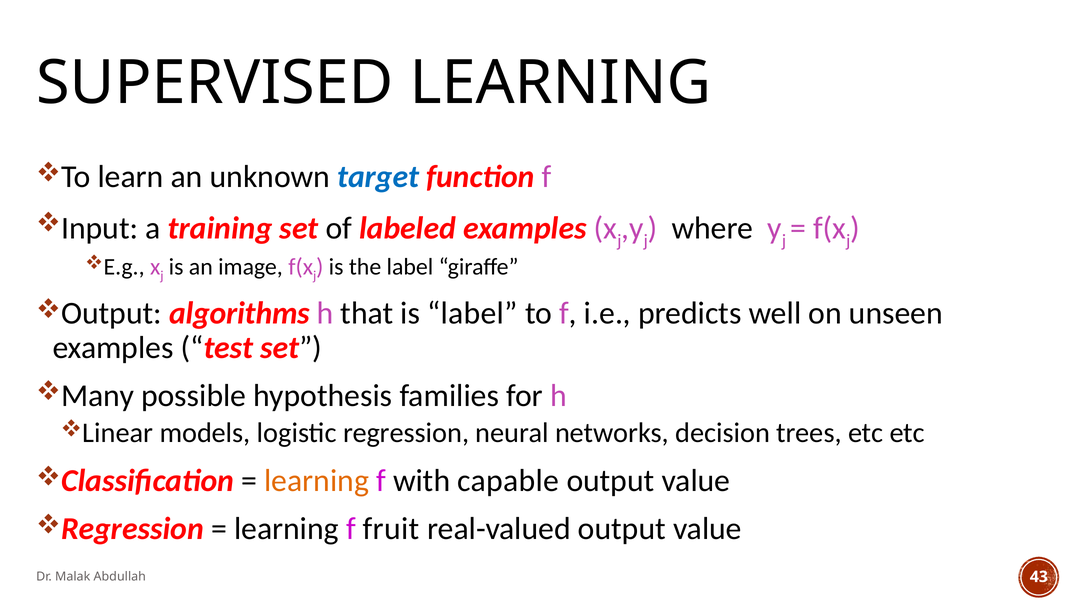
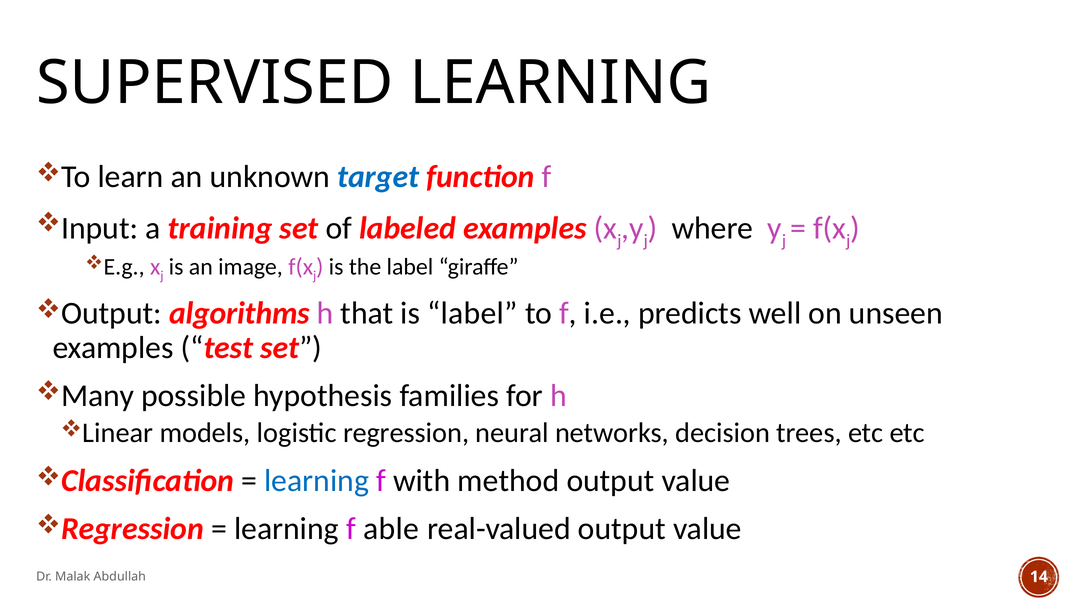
learning at (317, 481) colour: orange -> blue
capable: capable -> method
fruit: fruit -> able
43: 43 -> 14
